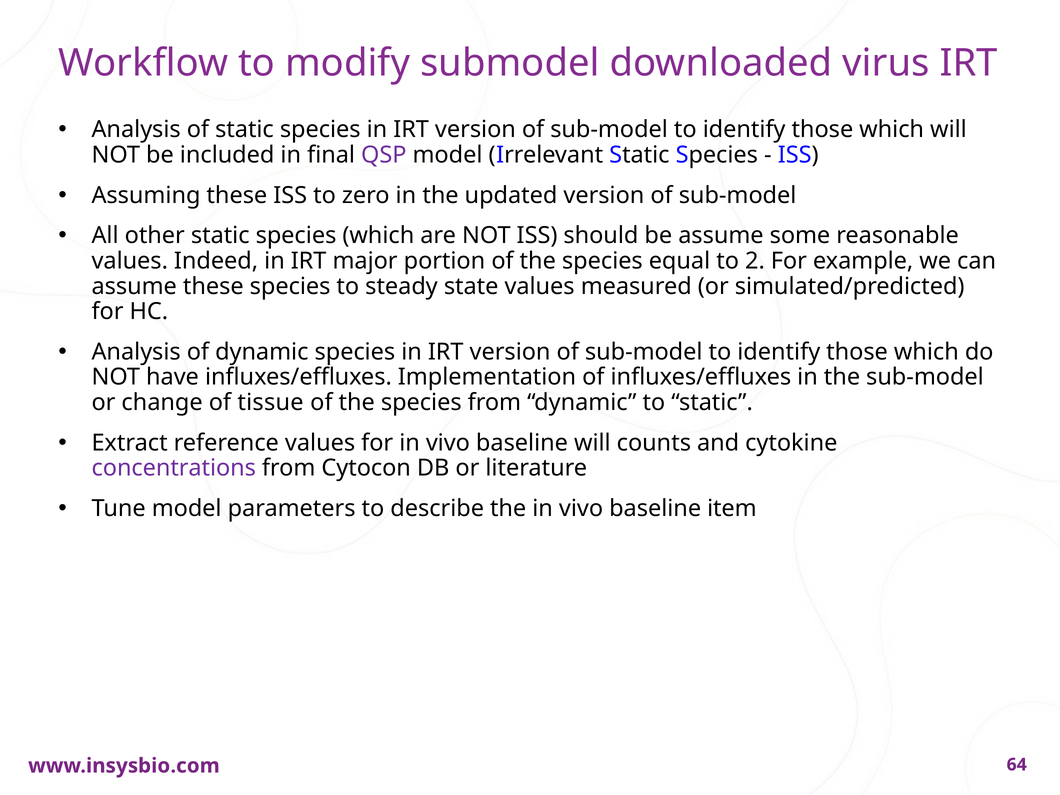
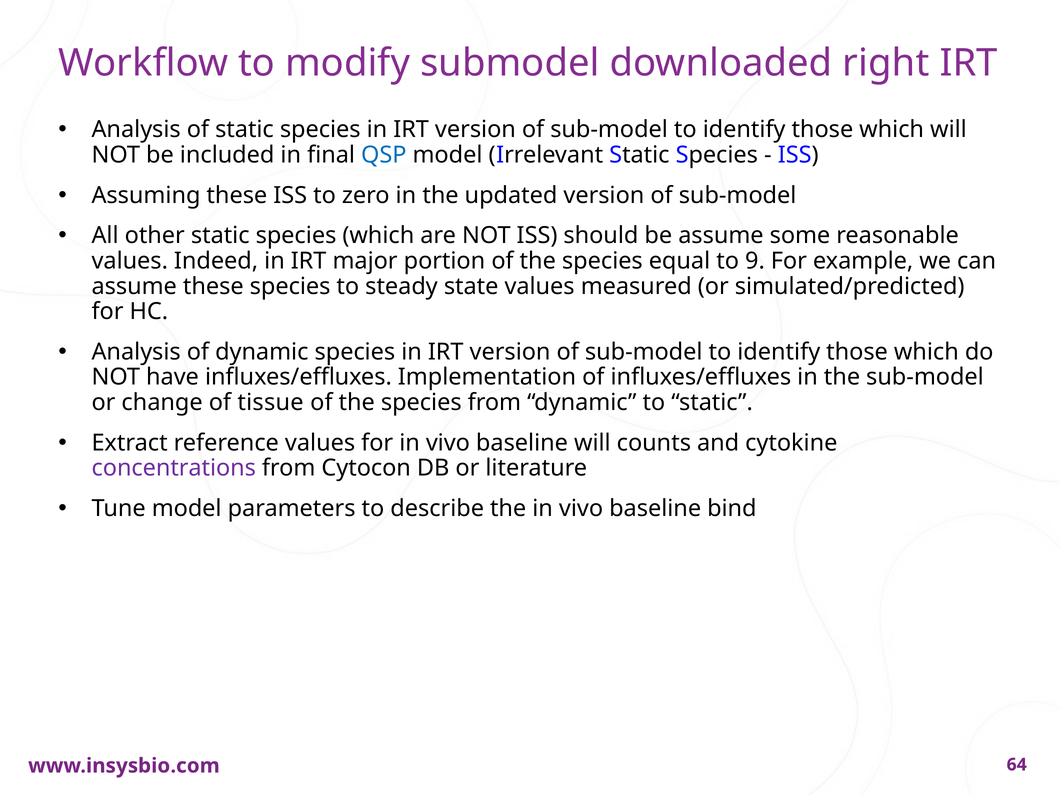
virus: virus -> right
QSP colour: purple -> blue
2: 2 -> 9
item: item -> bind
